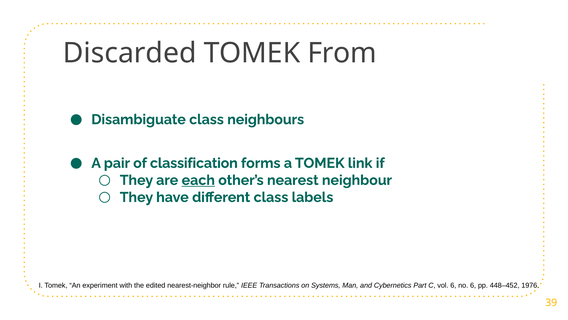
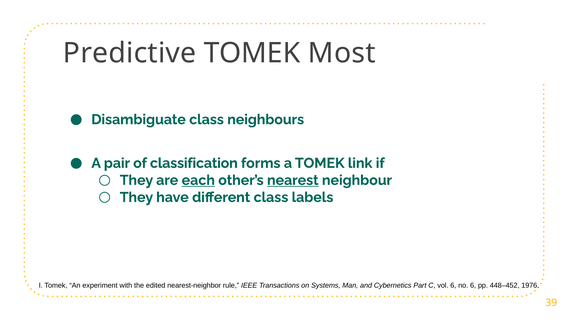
Discarded: Discarded -> Predictive
From: From -> Most
nearest underline: none -> present
